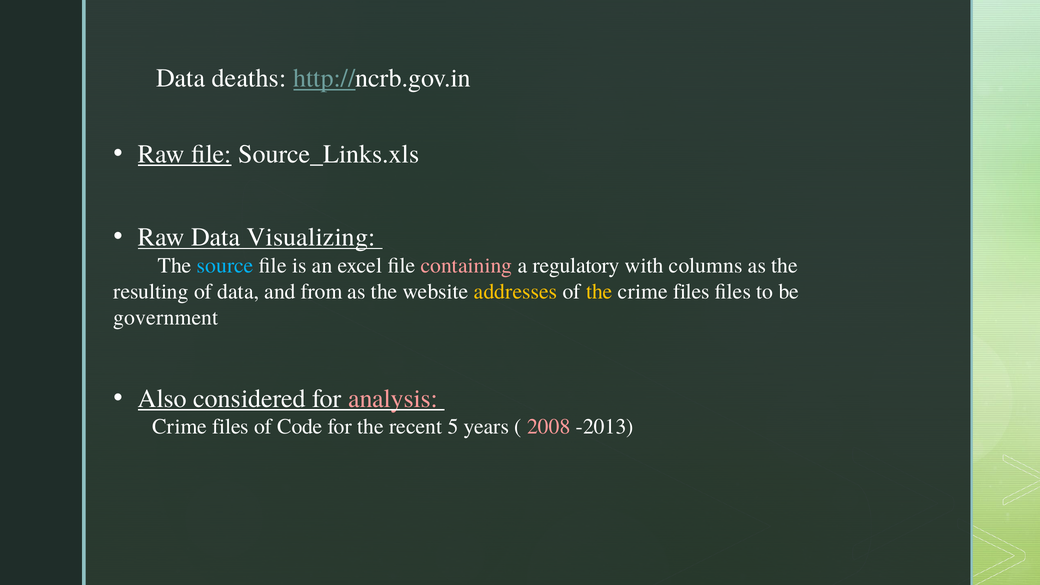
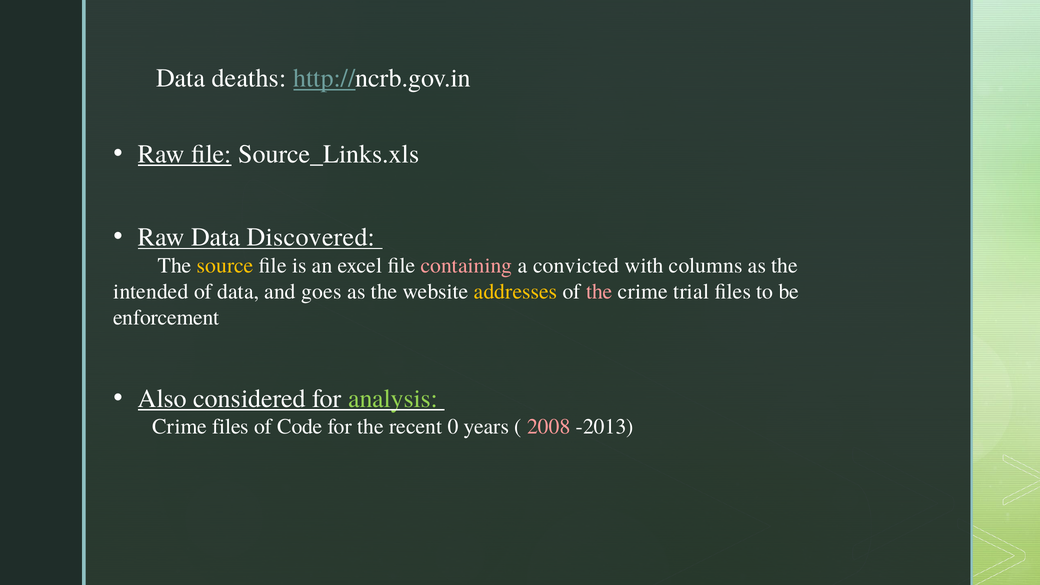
Visualizing: Visualizing -> Discovered
source colour: light blue -> yellow
regulatory: regulatory -> convicted
resulting: resulting -> intended
from: from -> goes
the at (599, 292) colour: yellow -> pink
files at (691, 292): files -> trial
government: government -> enforcement
analysis colour: pink -> light green
5: 5 -> 0
